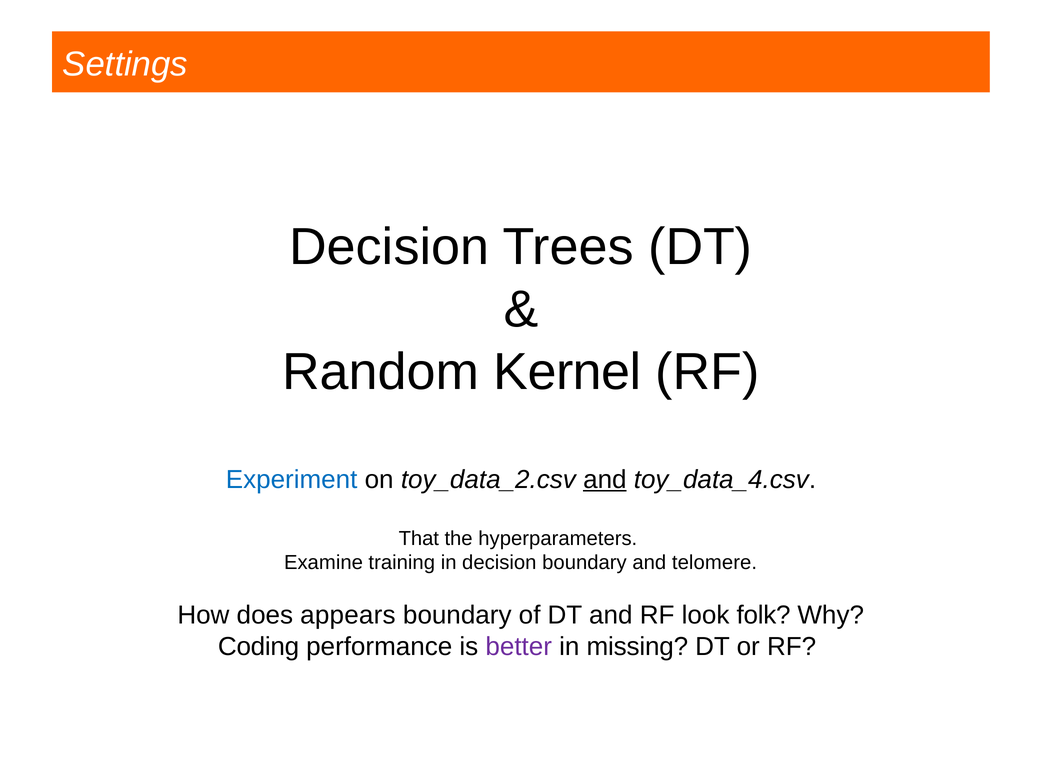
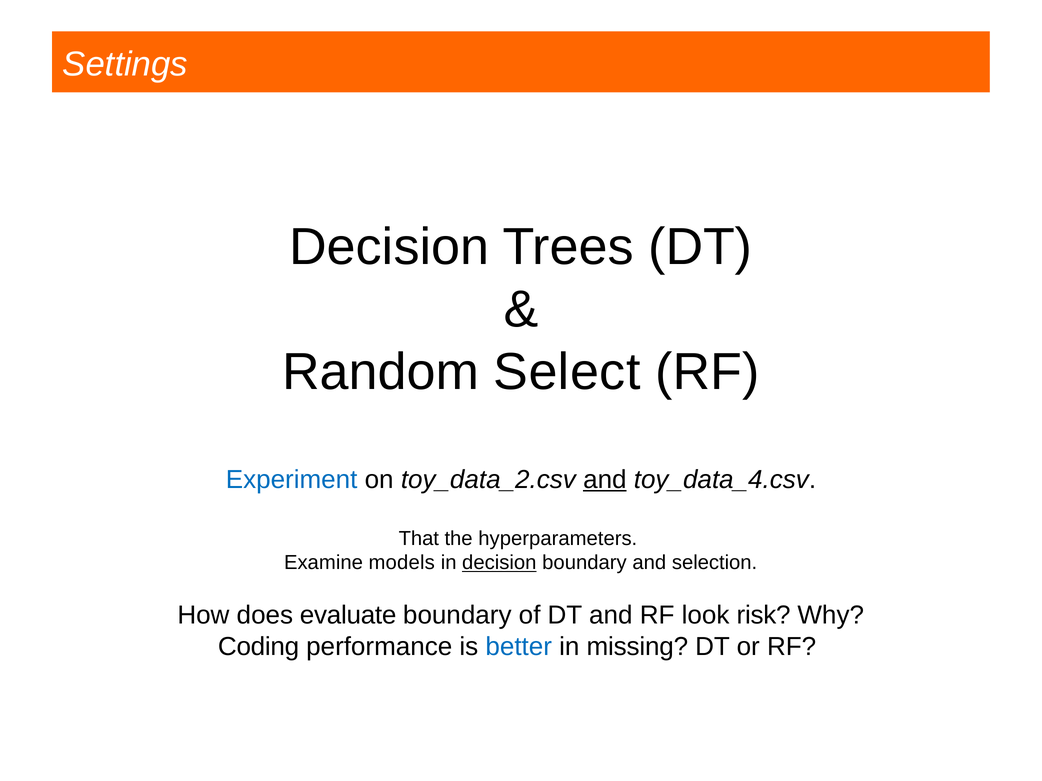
Kernel: Kernel -> Select
training: training -> models
decision at (499, 563) underline: none -> present
telomere: telomere -> selection
appears: appears -> evaluate
folk: folk -> risk
better colour: purple -> blue
